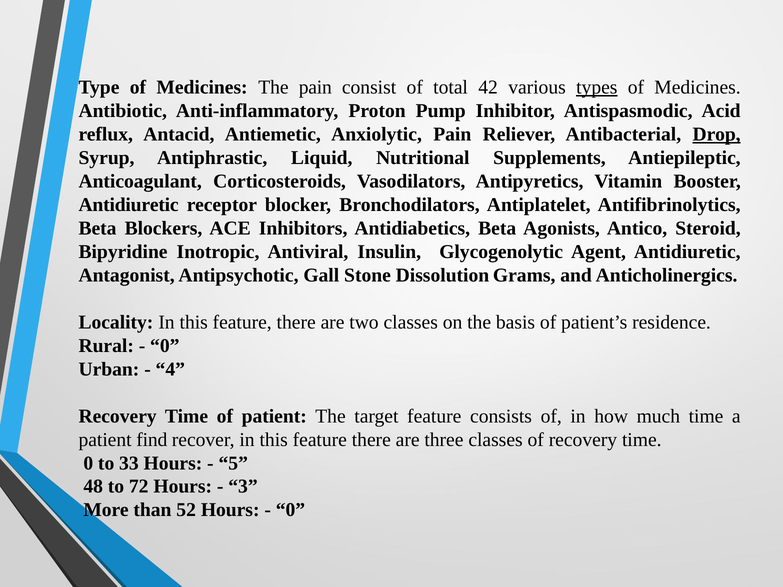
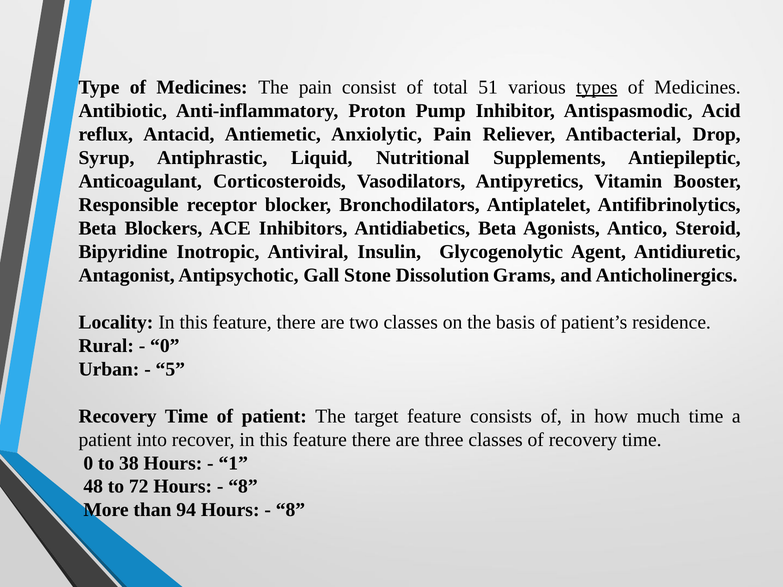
42: 42 -> 51
Drop underline: present -> none
Antidiuretic at (129, 205): Antidiuretic -> Responsible
4: 4 -> 5
find: find -> into
33: 33 -> 38
5: 5 -> 1
3 at (243, 487): 3 -> 8
52: 52 -> 94
0 at (290, 510): 0 -> 8
